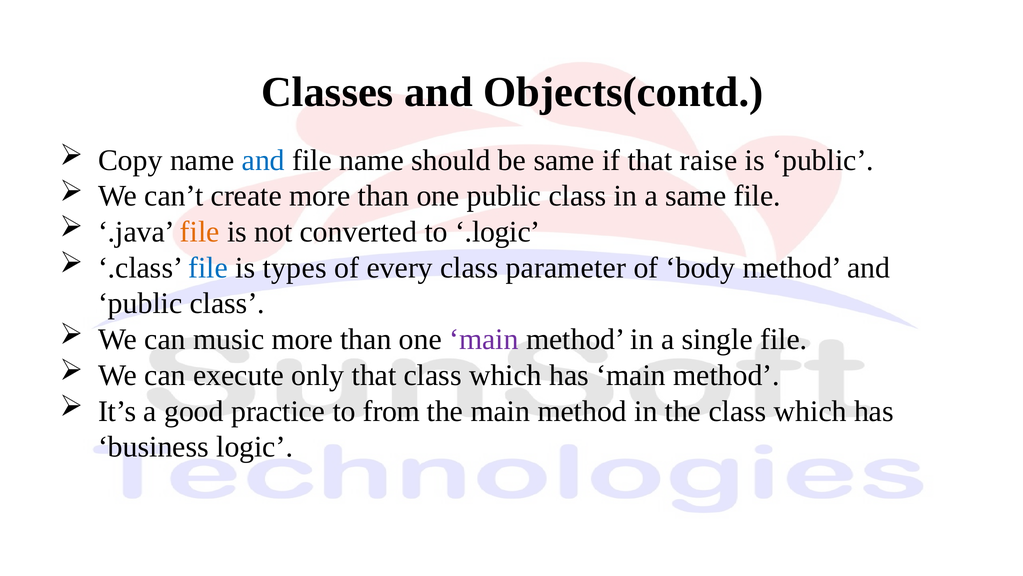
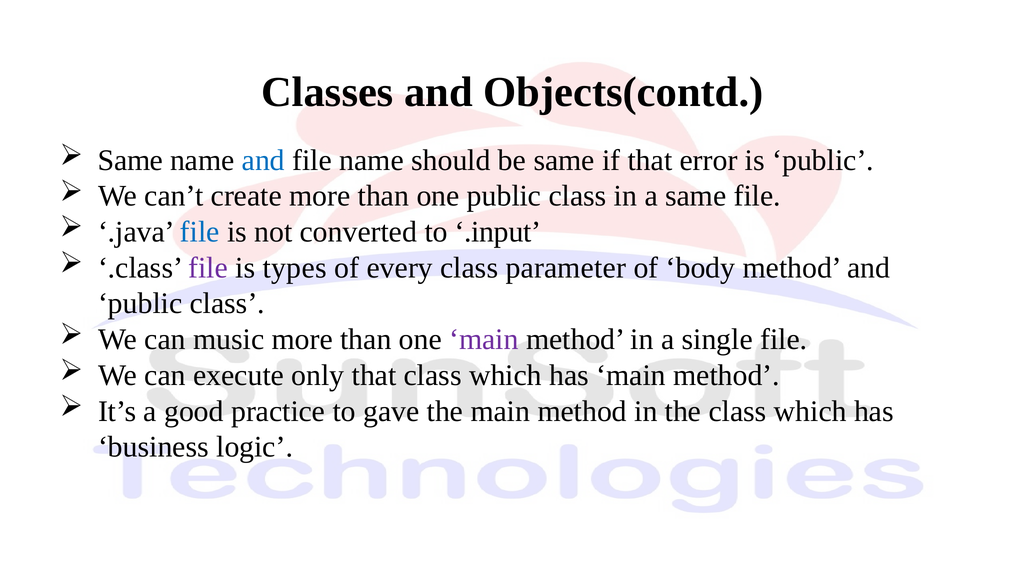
Copy at (130, 160): Copy -> Same
raise: raise -> error
file at (200, 232) colour: orange -> blue
.logic: .logic -> .input
file at (208, 267) colour: blue -> purple
from: from -> gave
